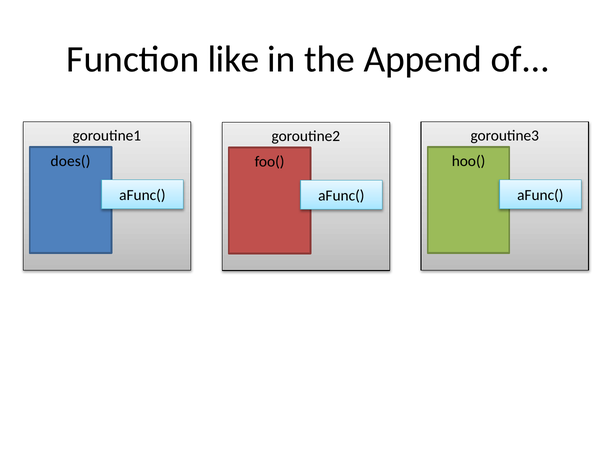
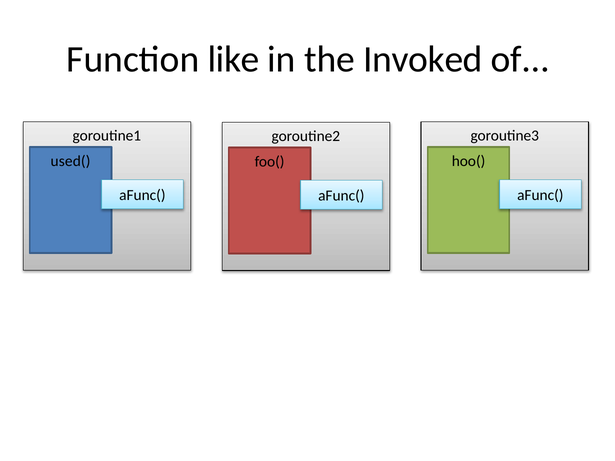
Append: Append -> Invoked
does(: does( -> used(
